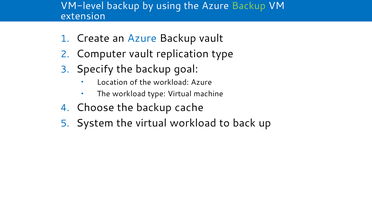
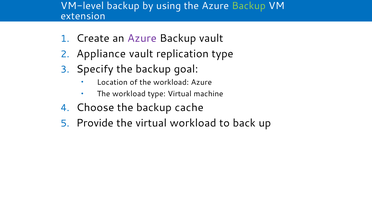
Azure at (142, 38) colour: blue -> purple
Computer: Computer -> Appliance
System: System -> Provide
